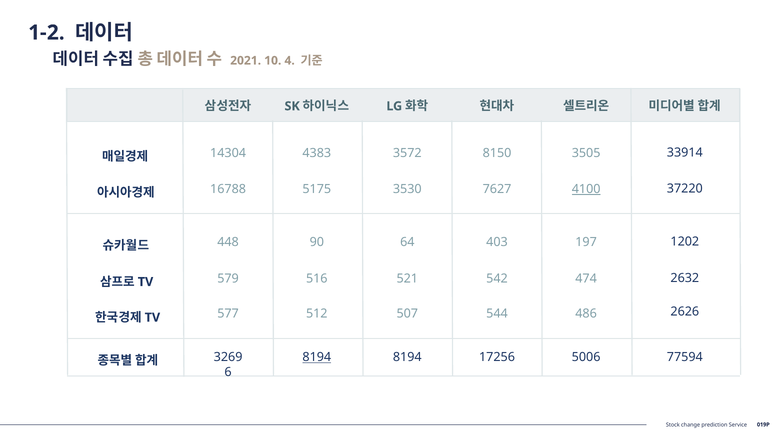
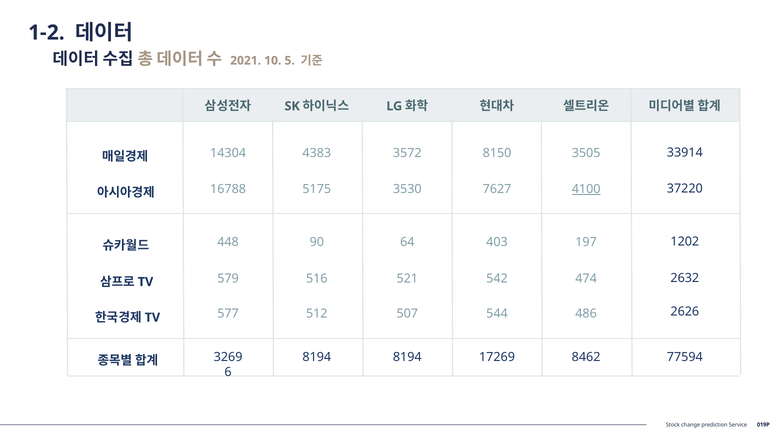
4: 4 -> 5
8194 at (317, 357) underline: present -> none
17256: 17256 -> 17269
5006: 5006 -> 8462
